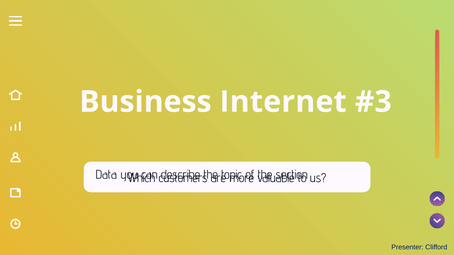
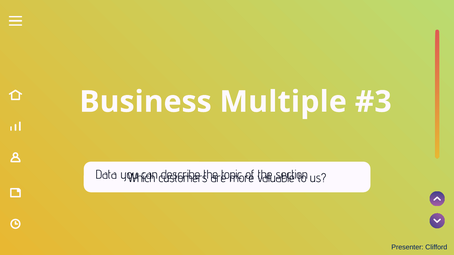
Internet: Internet -> Multiple
